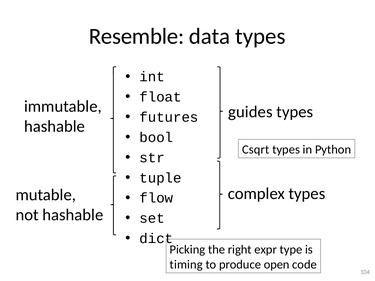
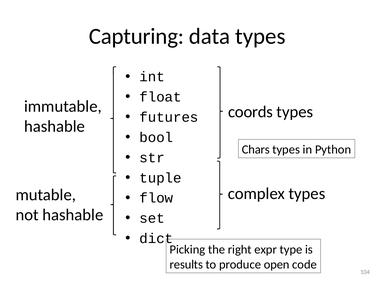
Resemble: Resemble -> Capturing
guides: guides -> coords
Csqrt: Csqrt -> Chars
timing: timing -> results
